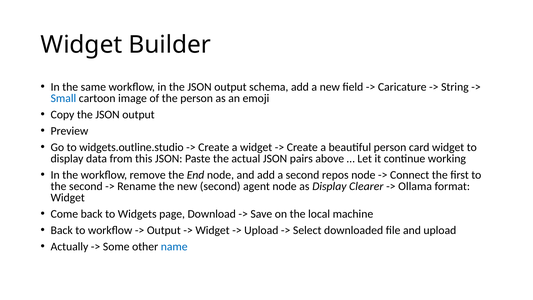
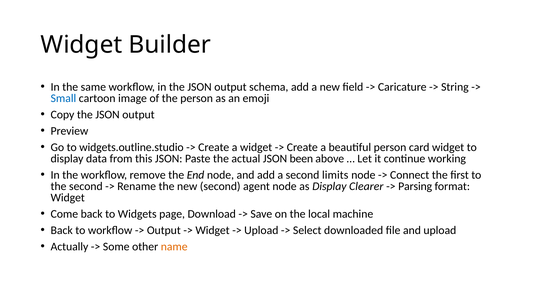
pairs: pairs -> been
repos: repos -> limits
Ollama: Ollama -> Parsing
name colour: blue -> orange
